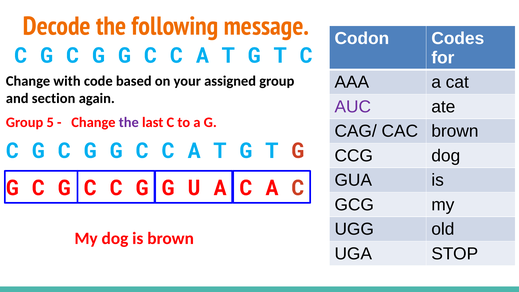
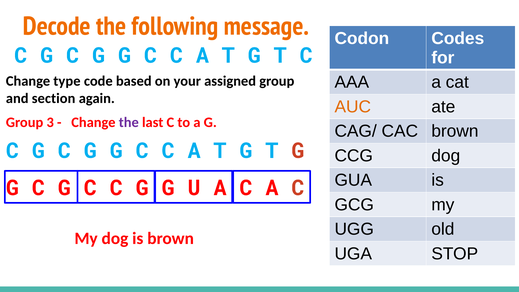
with: with -> type
AUC colour: purple -> orange
5: 5 -> 3
